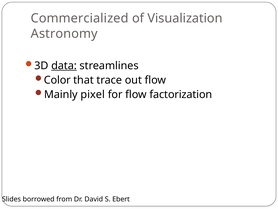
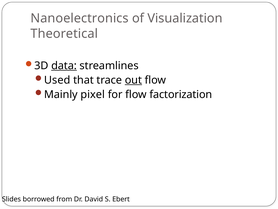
Commercialized: Commercialized -> Nanoelectronics
Astronomy: Astronomy -> Theoretical
Color: Color -> Used
out underline: none -> present
